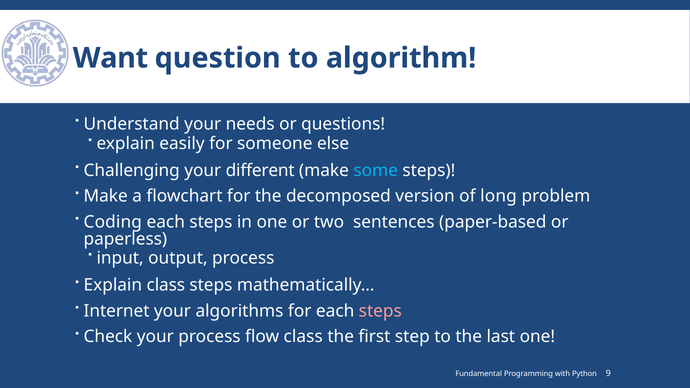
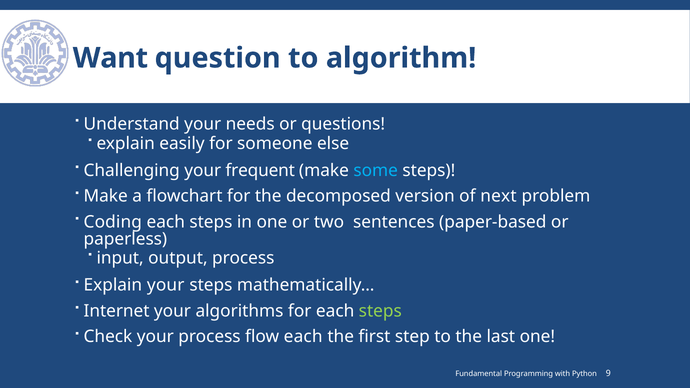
different: different -> frequent
long: long -> next
Explain class: class -> your
steps at (380, 311) colour: pink -> light green
flow class: class -> each
